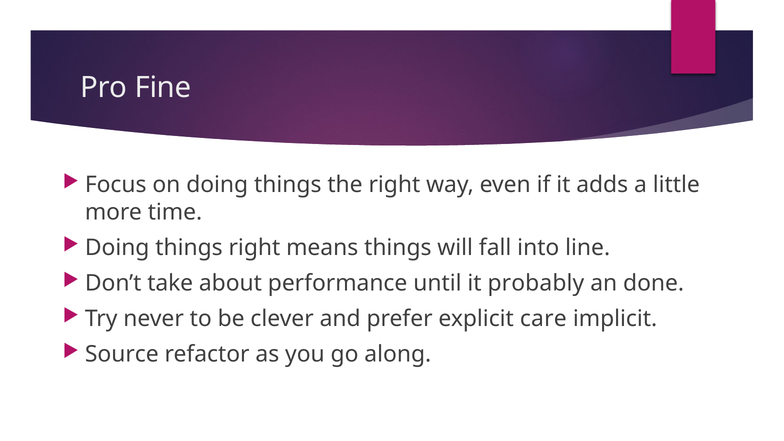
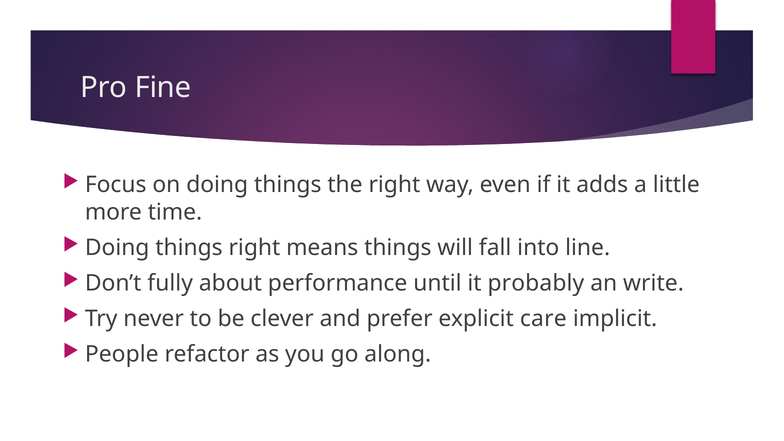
take: take -> fully
done: done -> write
Source: Source -> People
